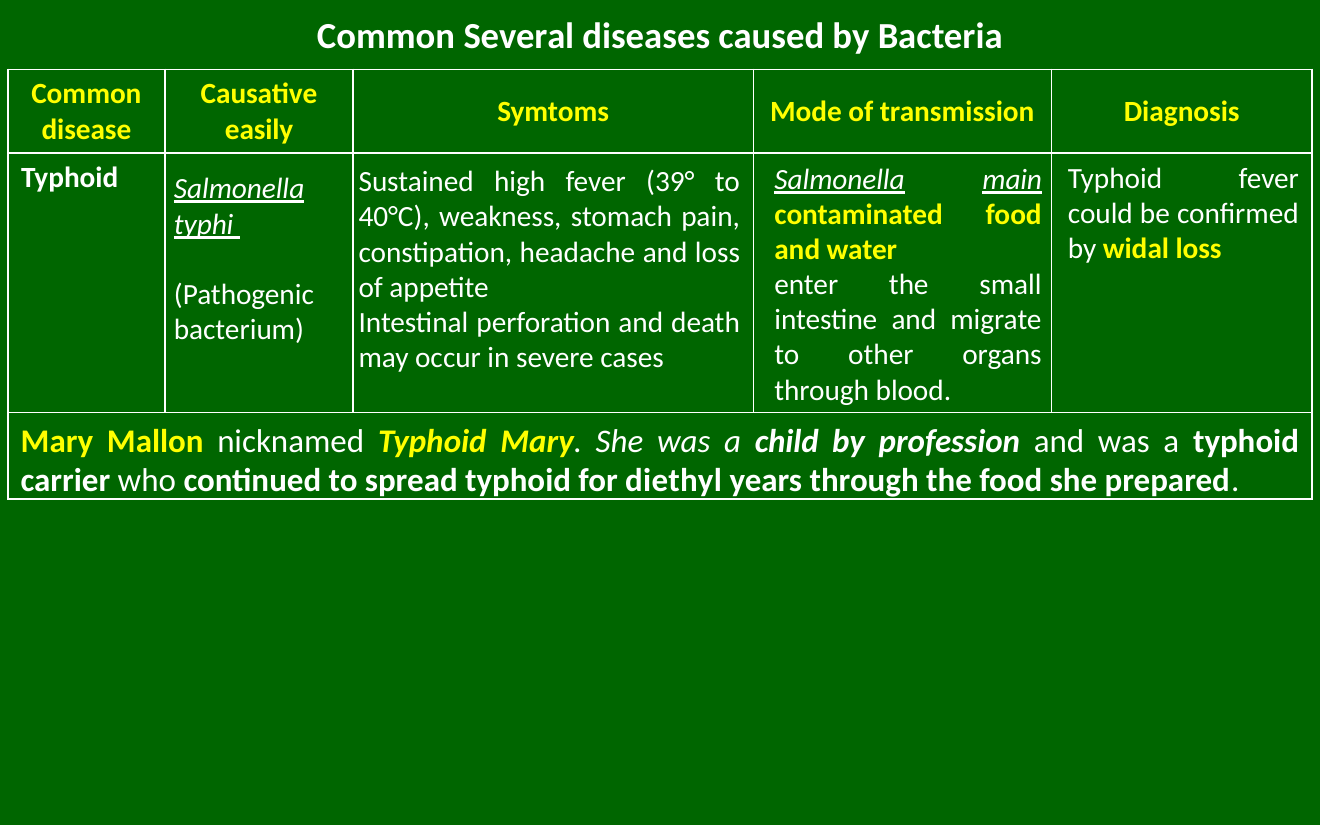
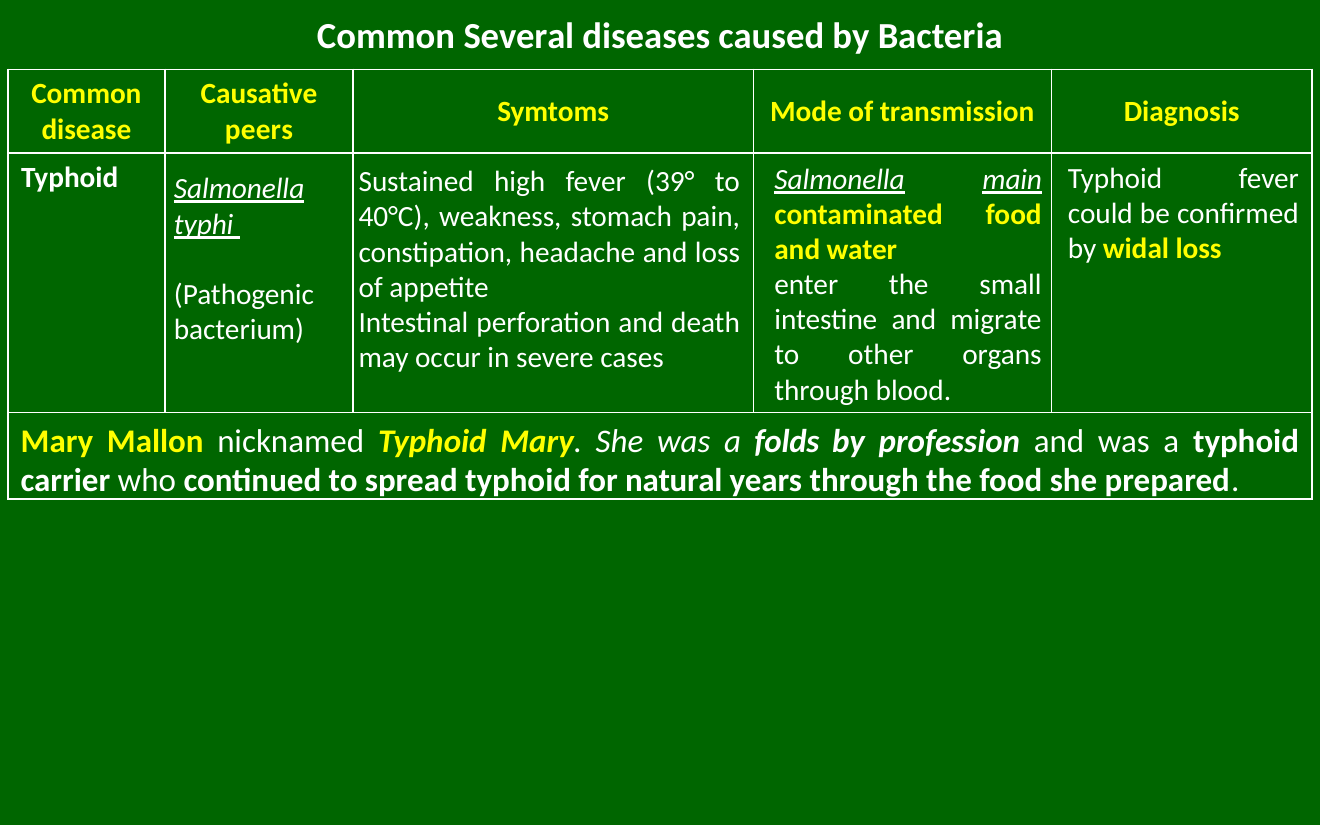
easily: easily -> peers
child: child -> folds
diethyl: diethyl -> natural
